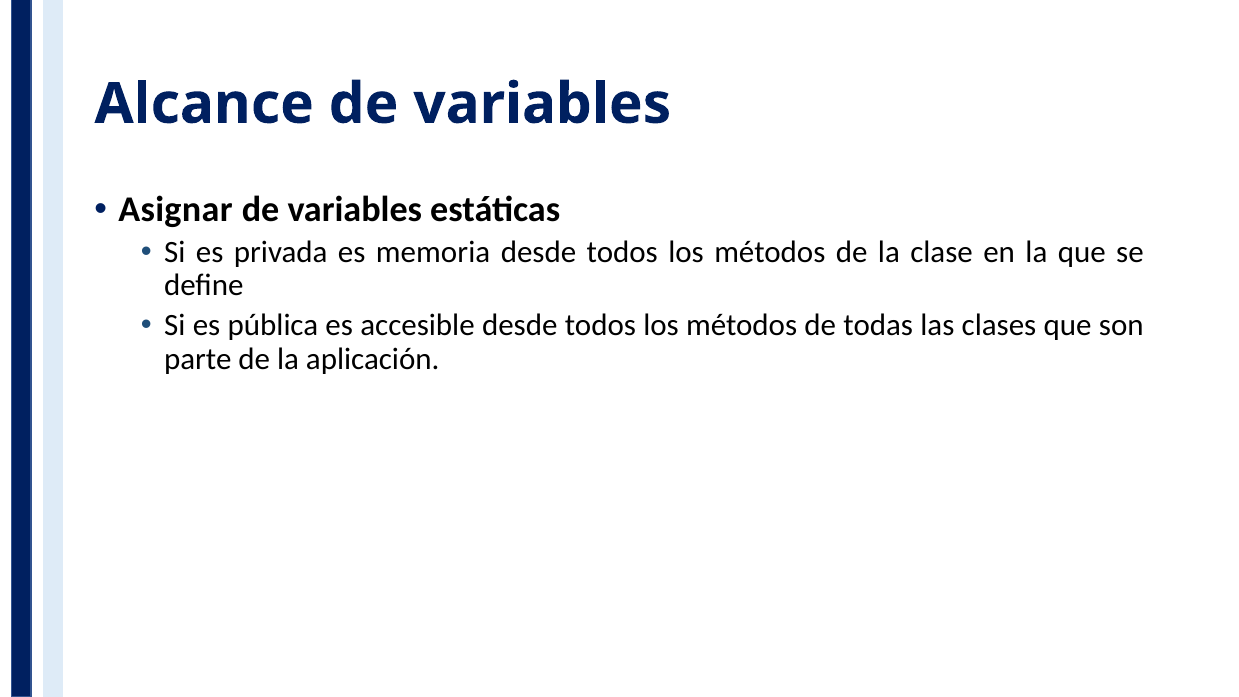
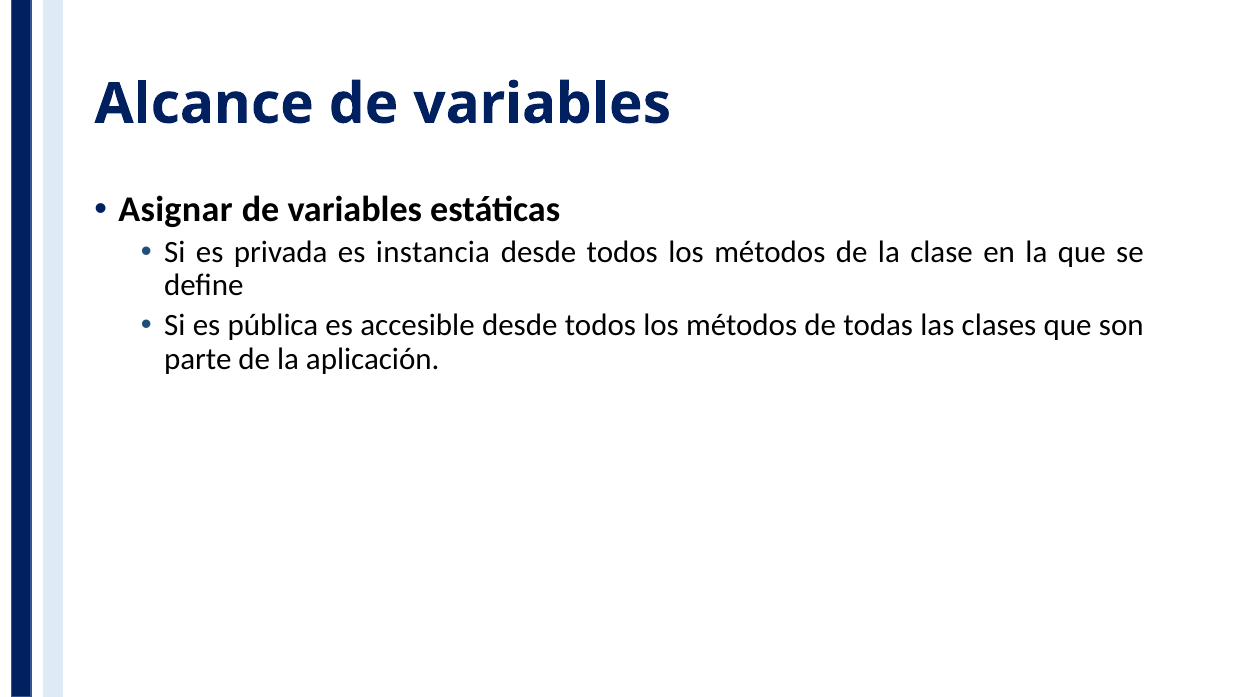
memoria: memoria -> instancia
